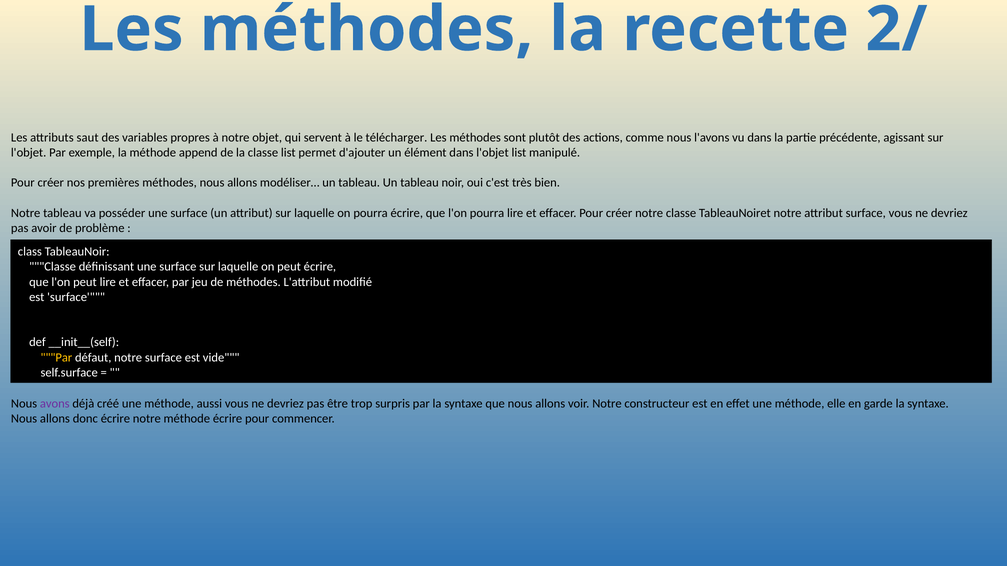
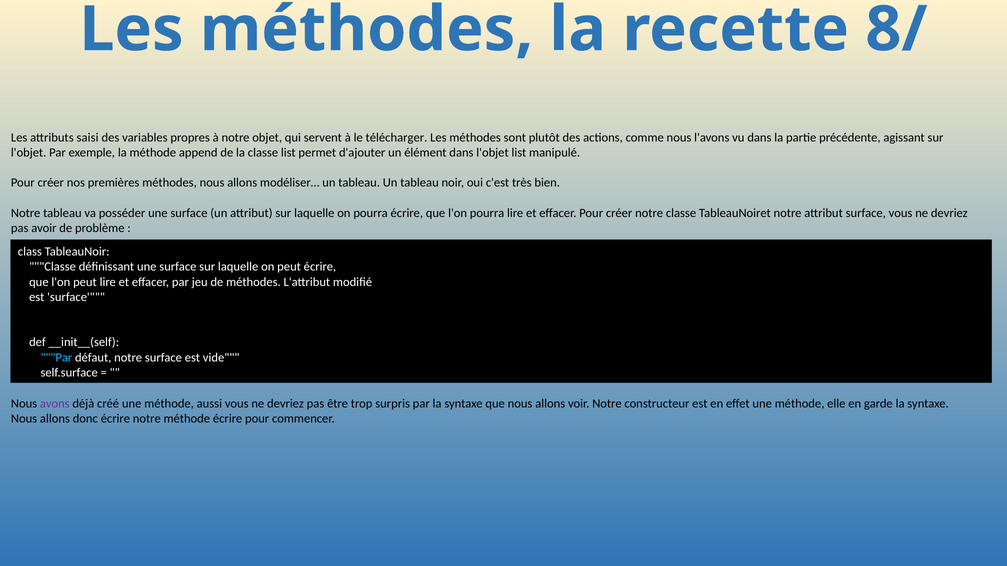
2/: 2/ -> 8/
saut: saut -> saisi
Par at (56, 358) colour: yellow -> light blue
